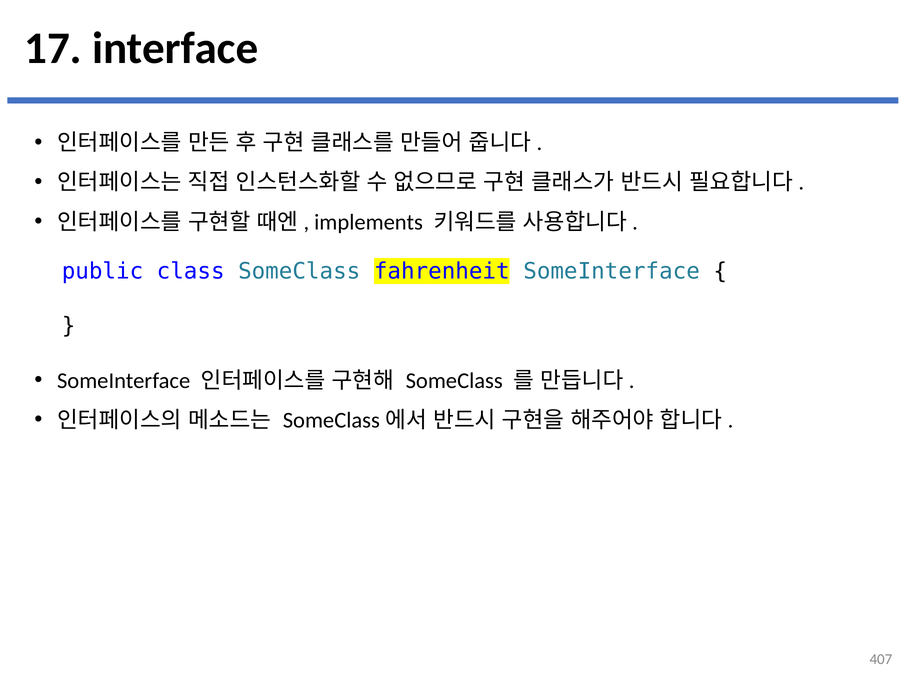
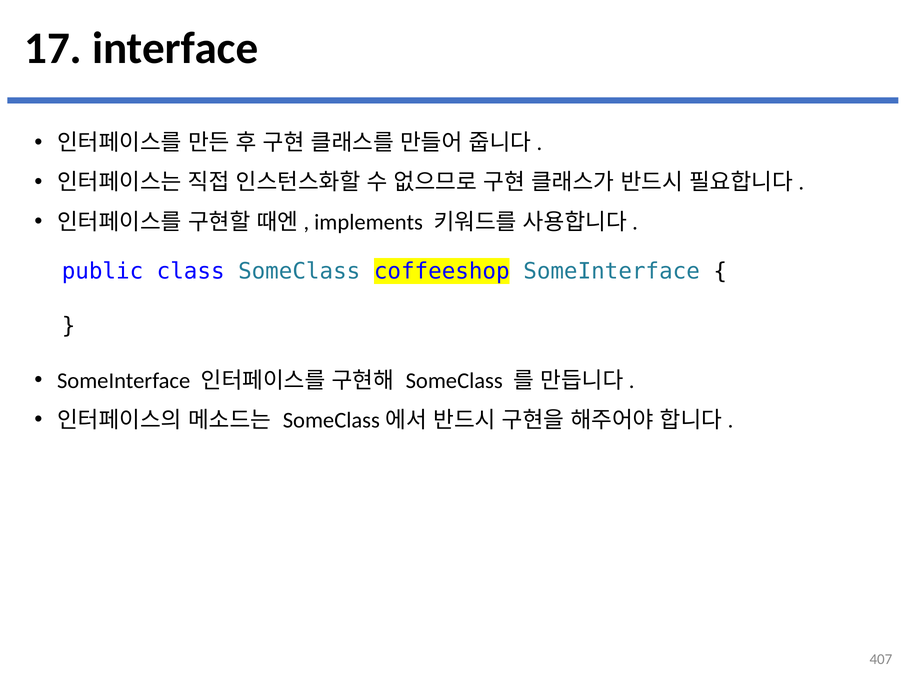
fahrenheit: fahrenheit -> coffeeshop
